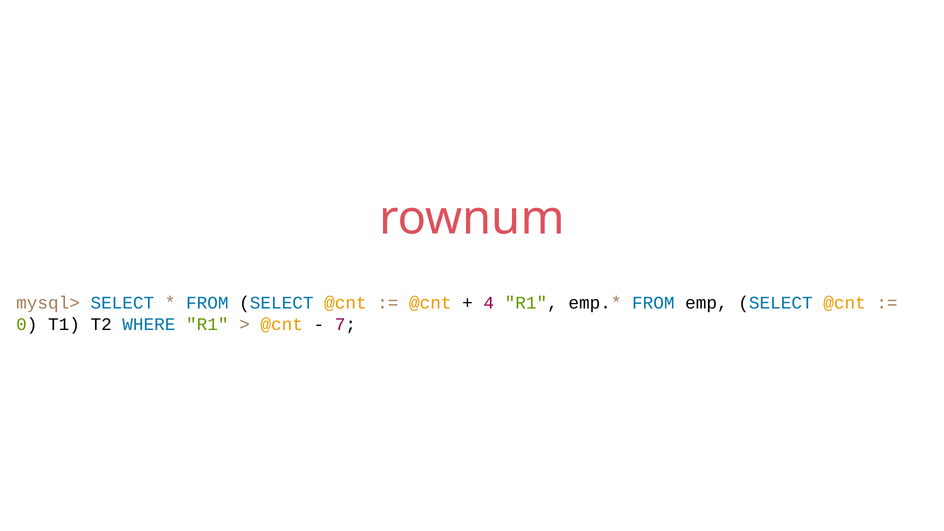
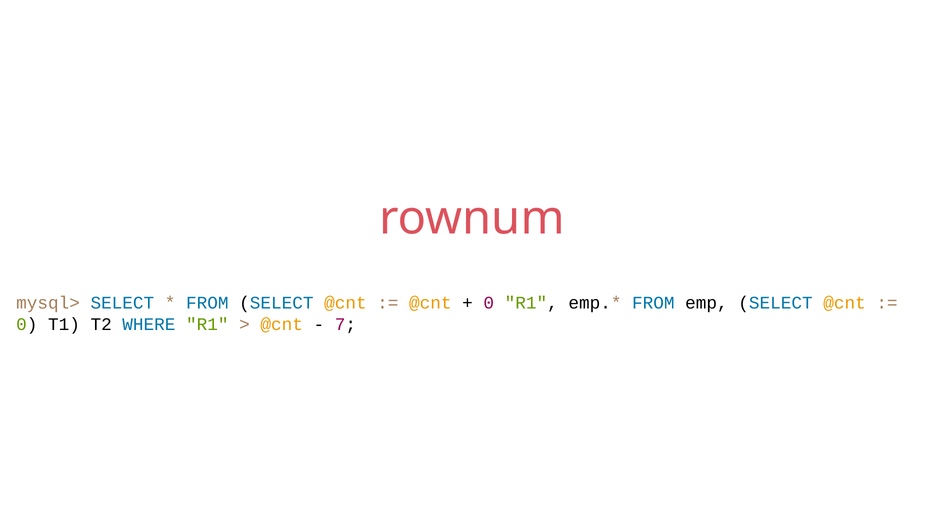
4 at (489, 303): 4 -> 0
